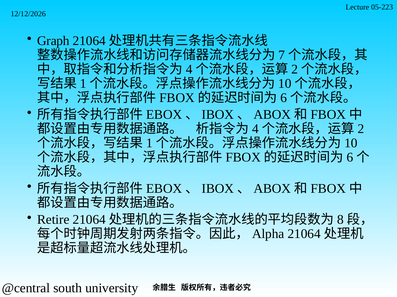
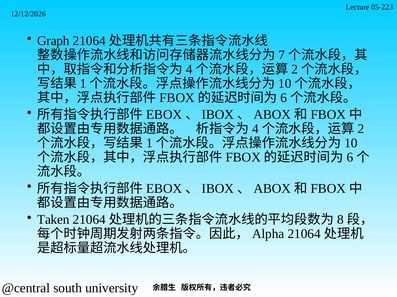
Retire: Retire -> Taken
